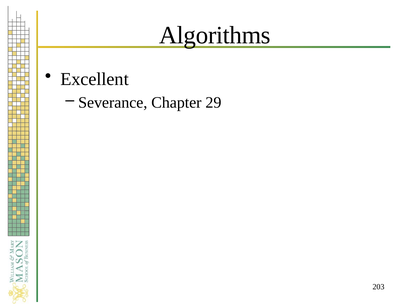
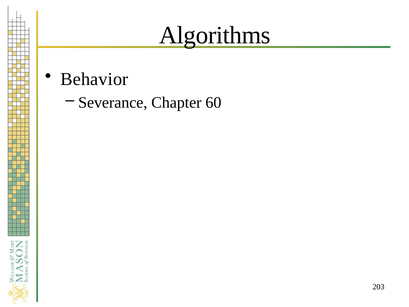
Excellent: Excellent -> Behavior
29: 29 -> 60
